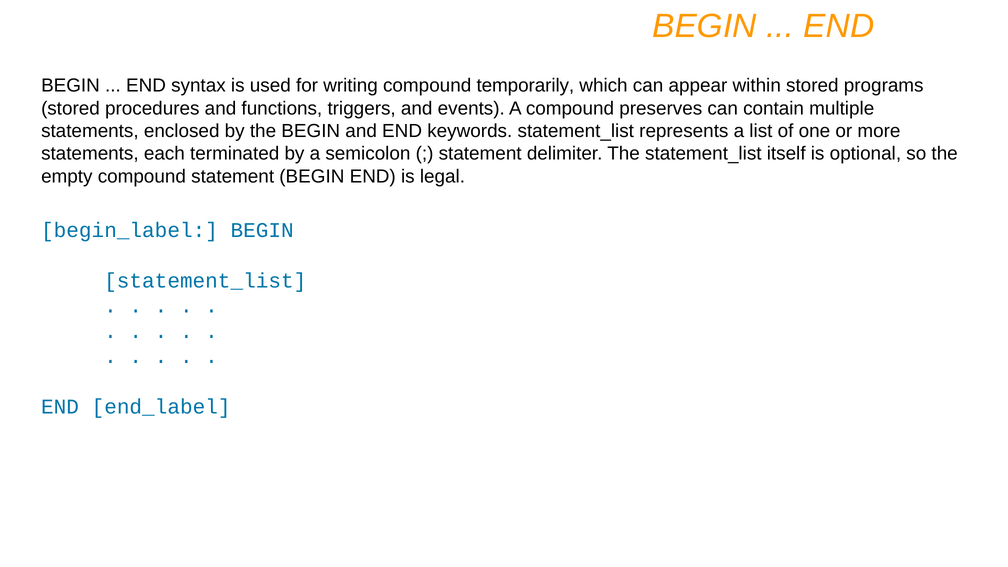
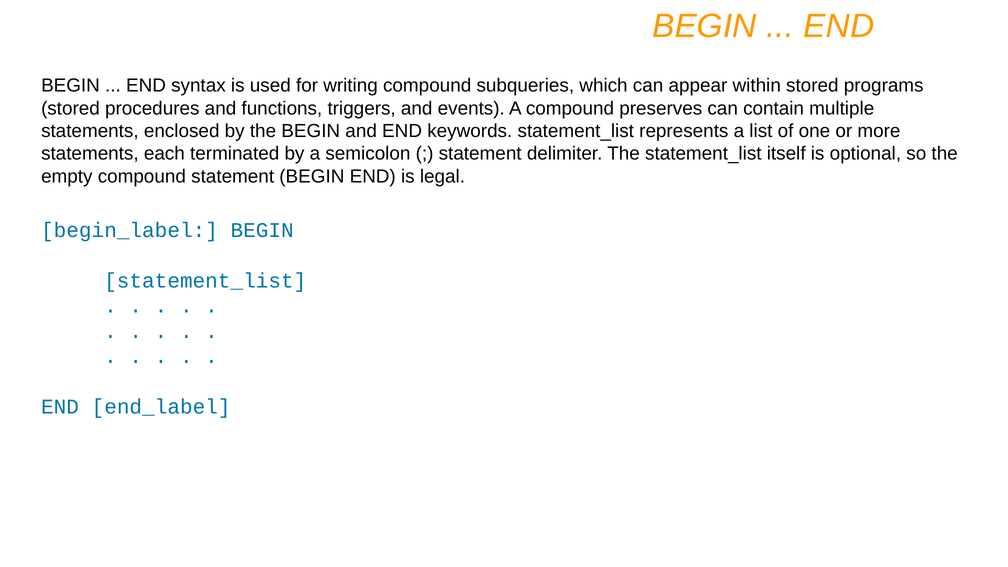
temporarily: temporarily -> subqueries
